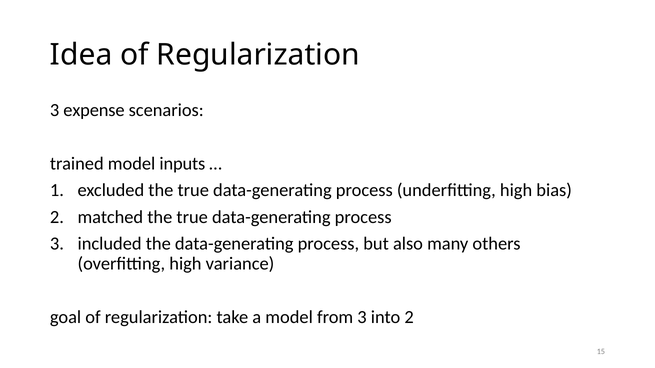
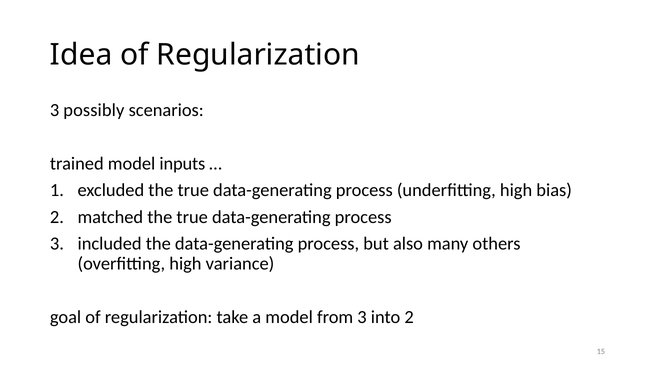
expense: expense -> possibly
